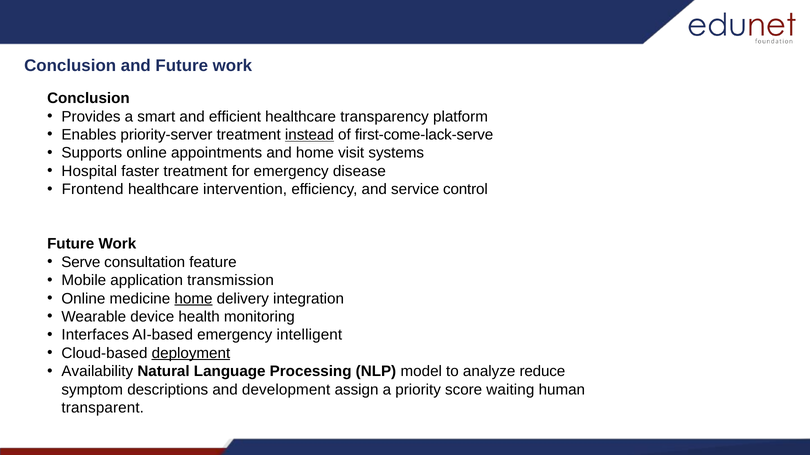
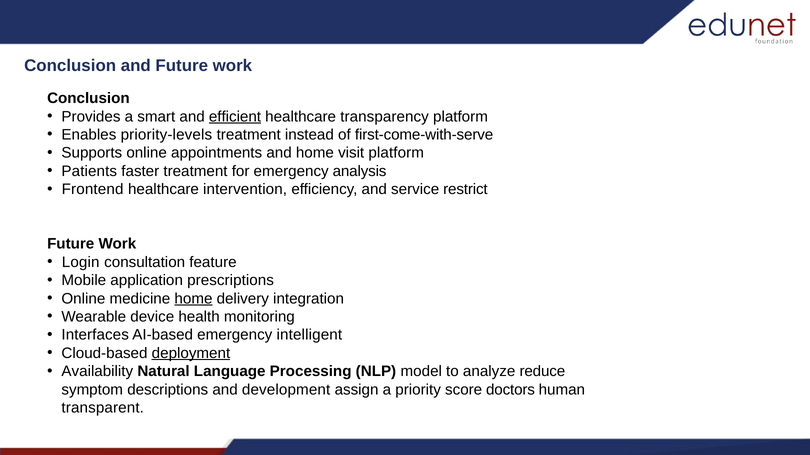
efficient underline: none -> present
priority-server: priority-server -> priority-levels
instead underline: present -> none
first-come-lack-serve: first-come-lack-serve -> first-come-with-serve
visit systems: systems -> platform
Hospital: Hospital -> Patients
disease: disease -> analysis
control: control -> restrict
Serve: Serve -> Login
transmission: transmission -> prescriptions
waiting: waiting -> doctors
